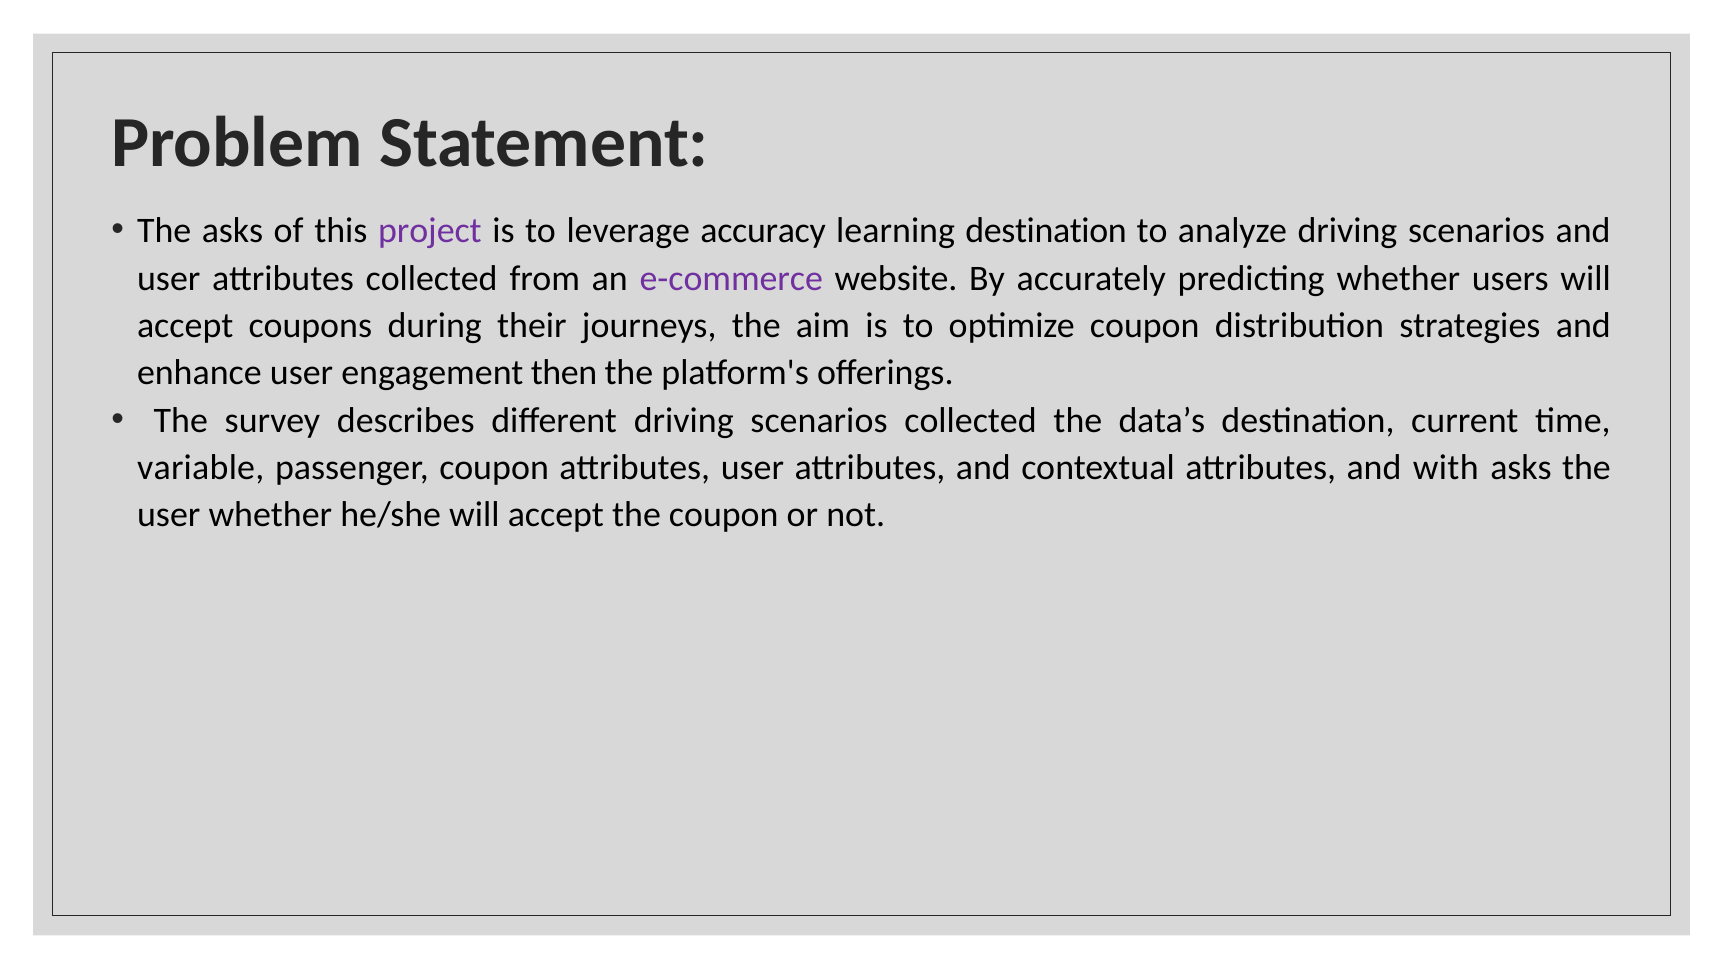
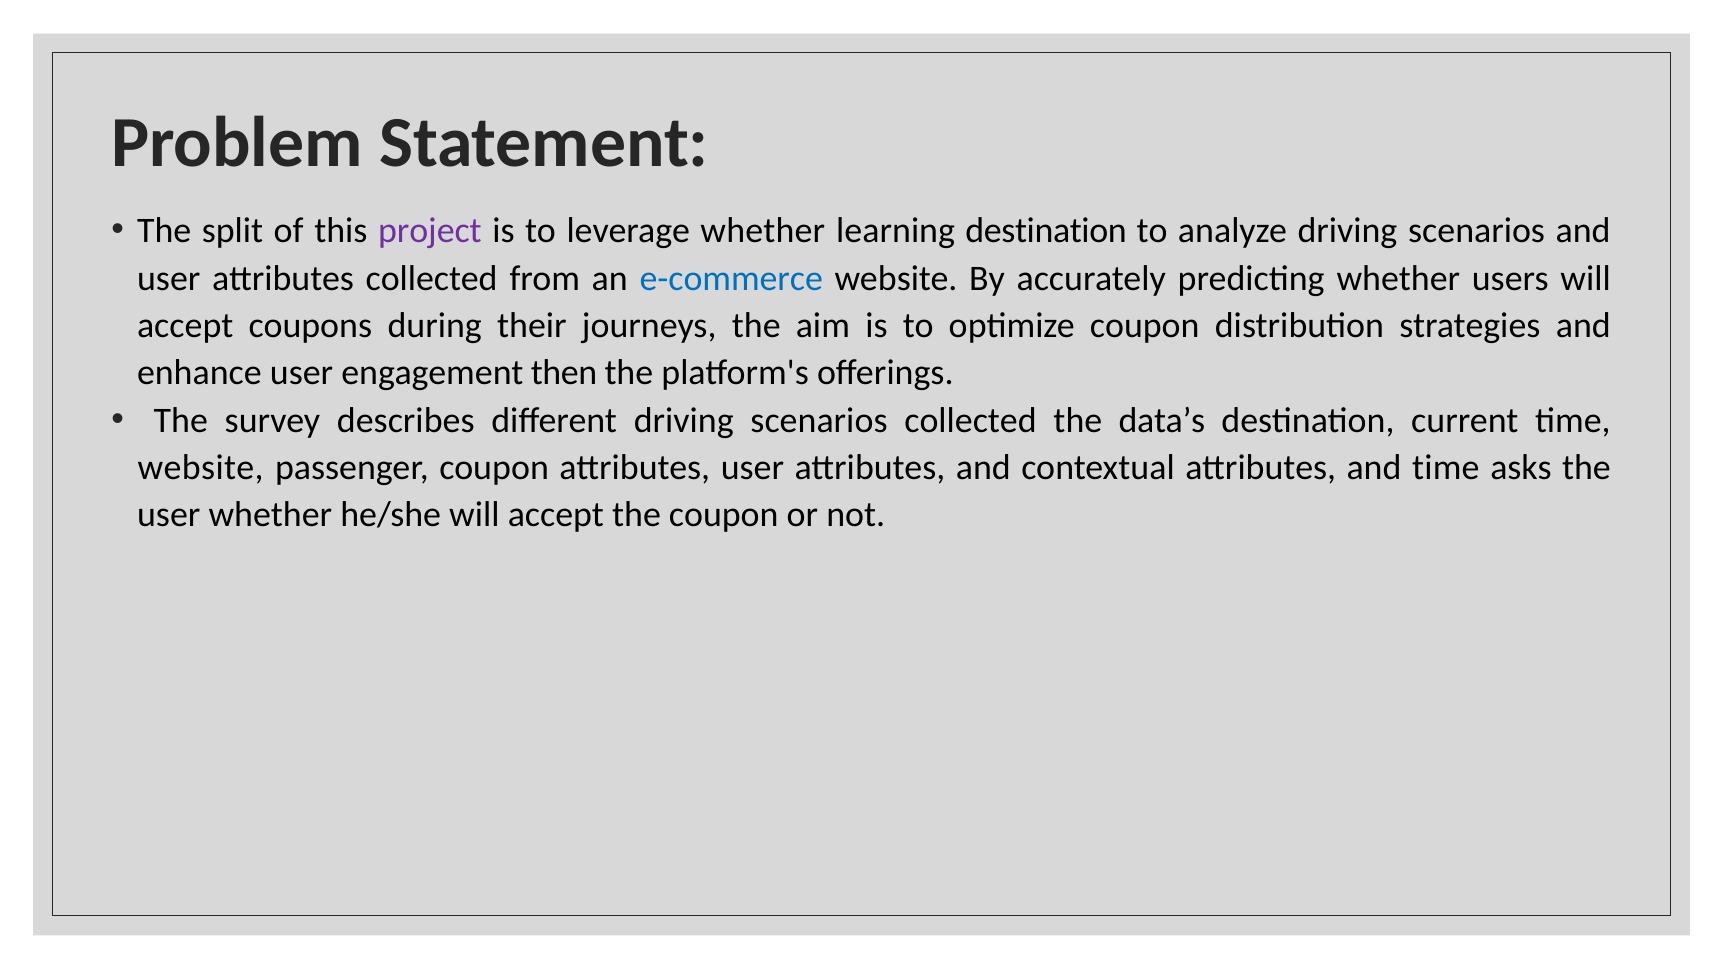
The asks: asks -> split
leverage accuracy: accuracy -> whether
e-commerce colour: purple -> blue
variable at (201, 468): variable -> website
and with: with -> time
